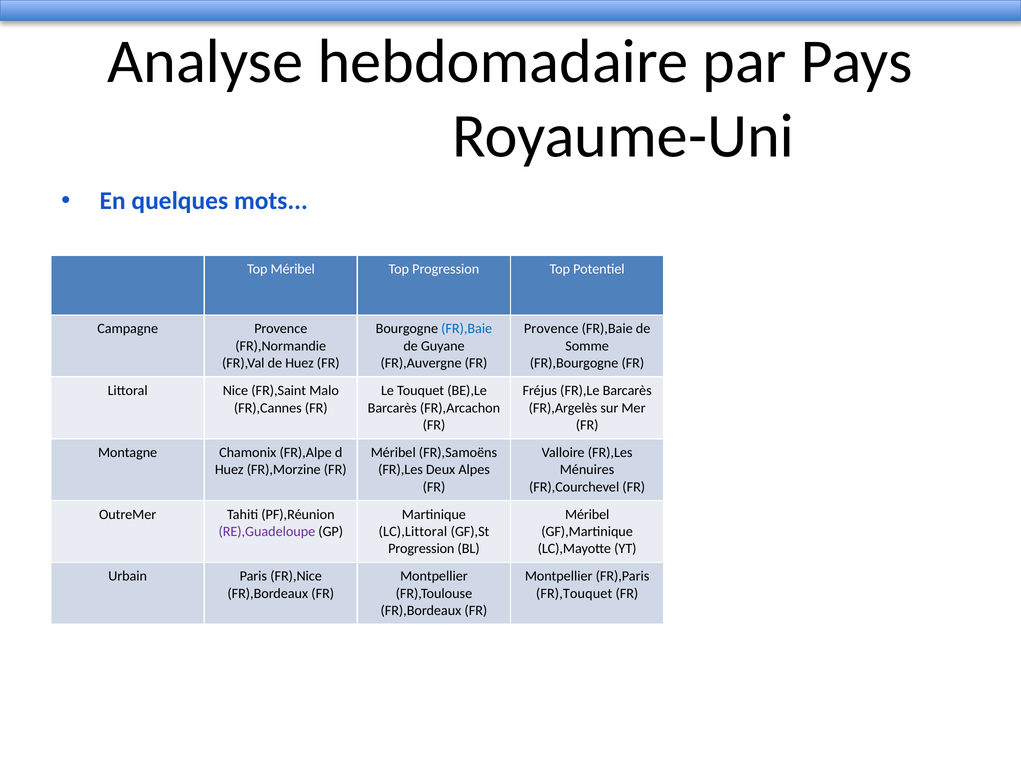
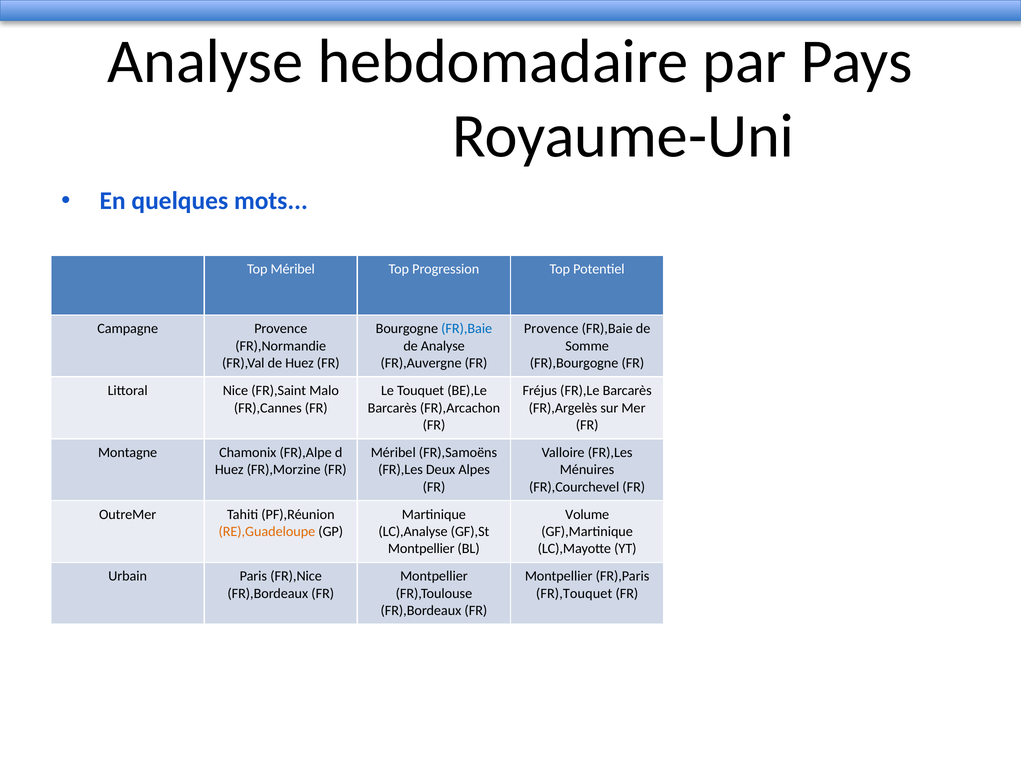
de Guyane: Guyane -> Analyse
Méribel at (587, 514): Méribel -> Volume
RE),Guadeloupe colour: purple -> orange
LC),Littoral: LC),Littoral -> LC),Analyse
Progression at (421, 549): Progression -> Montpellier
